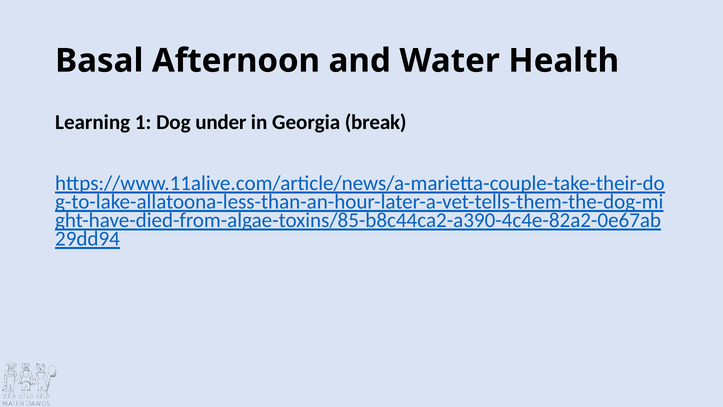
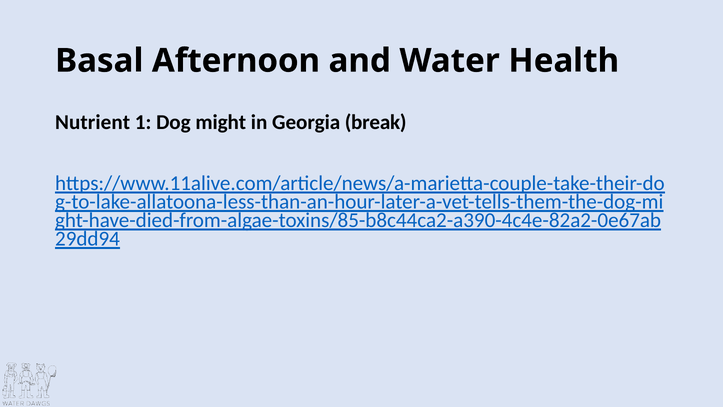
Learning: Learning -> Nutrient
under: under -> might
